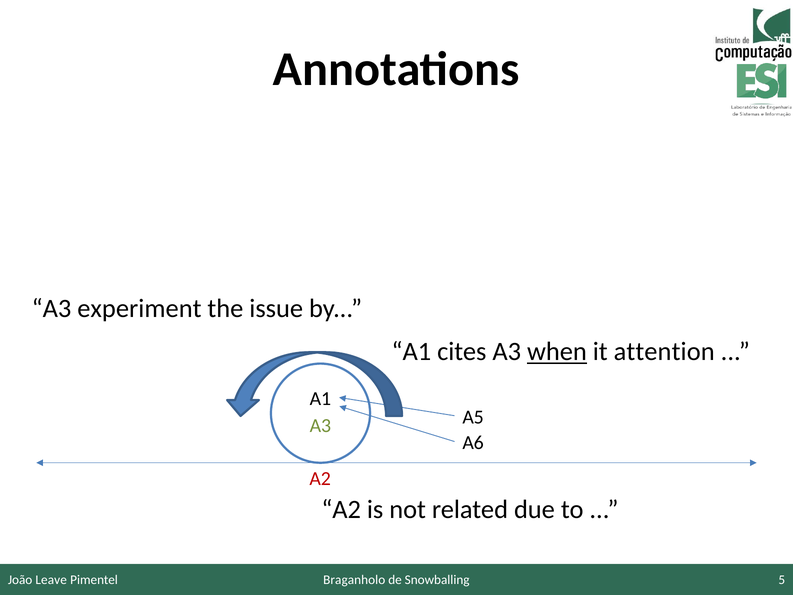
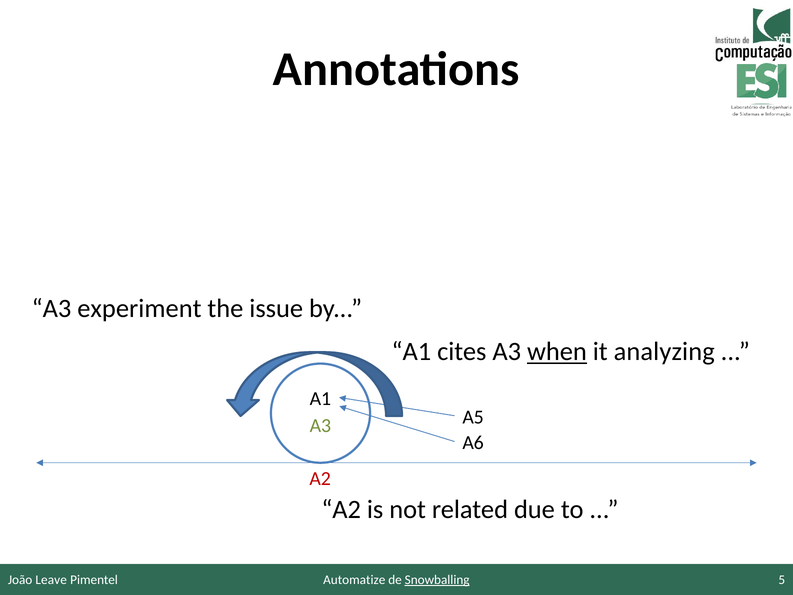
attention: attention -> analyzing
Braganholo: Braganholo -> Automatize
Snowballing underline: none -> present
